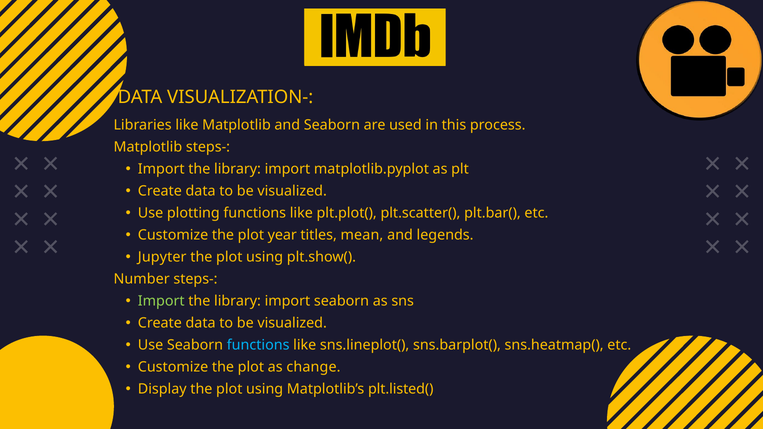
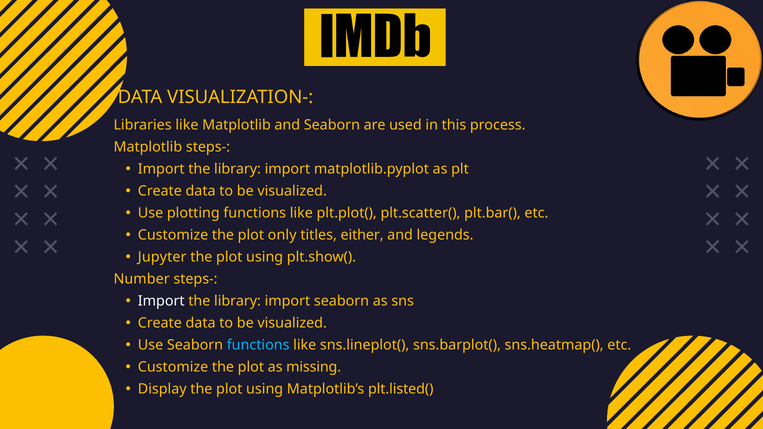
year: year -> only
mean: mean -> either
Import at (161, 301) colour: light green -> white
change: change -> missing
